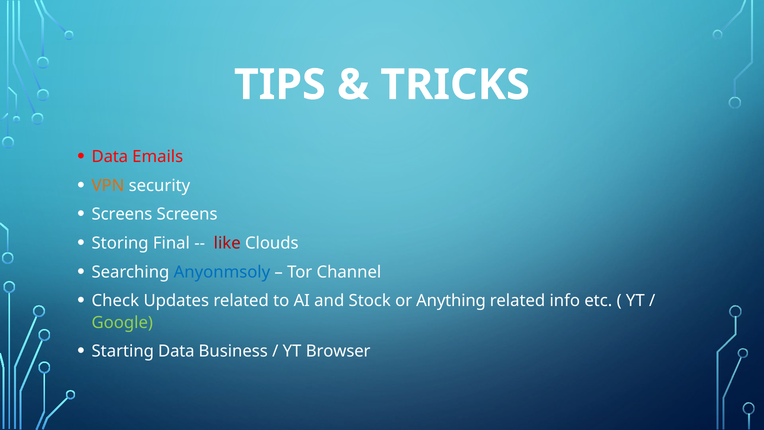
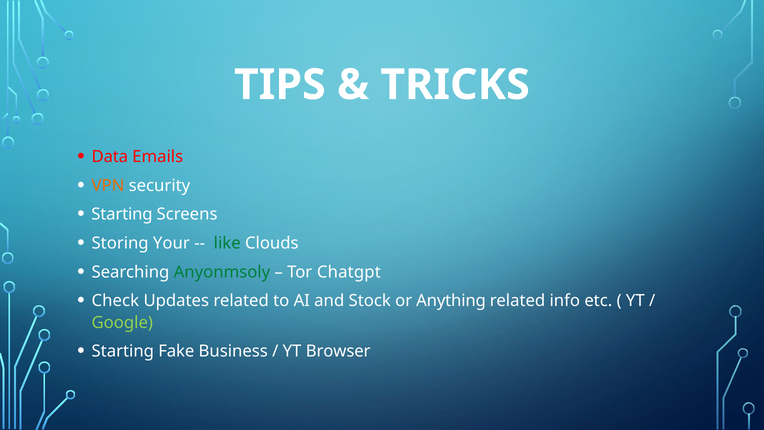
Screens at (122, 214): Screens -> Starting
Final: Final -> Your
like colour: red -> green
Anyonmsoly colour: blue -> green
Channel: Channel -> Chatgpt
Starting Data: Data -> Fake
